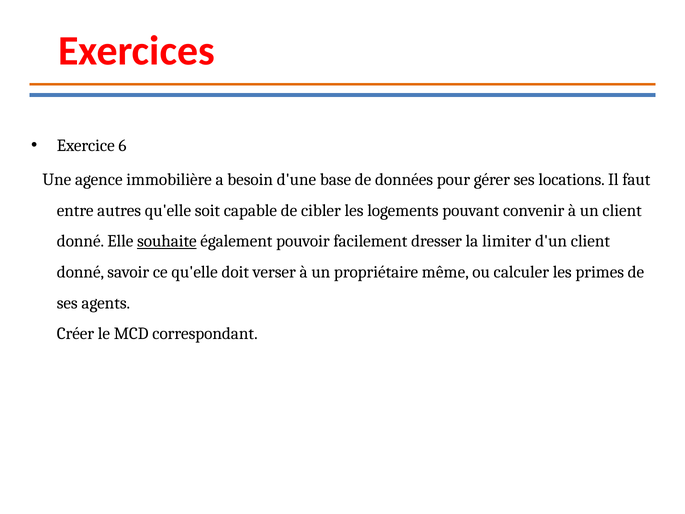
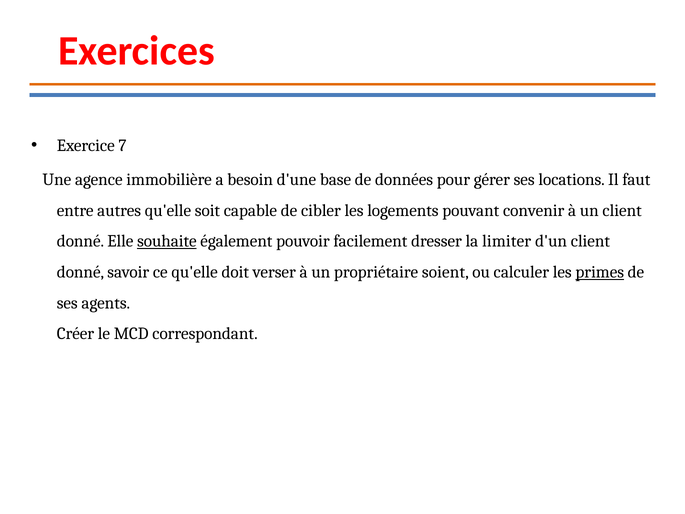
6: 6 -> 7
même: même -> soient
primes underline: none -> present
